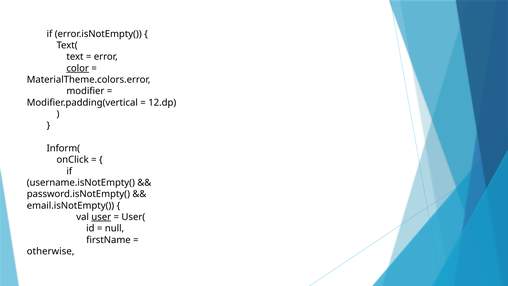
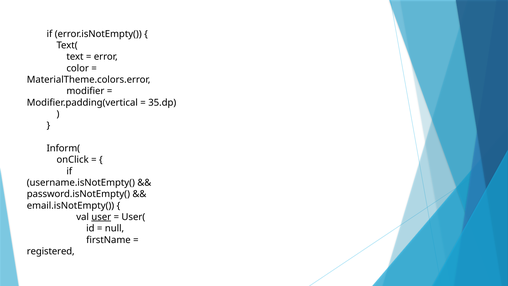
color underline: present -> none
12.dp: 12.dp -> 35.dp
otherwise: otherwise -> registered
